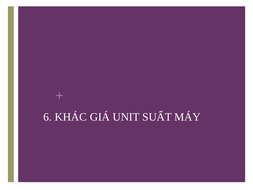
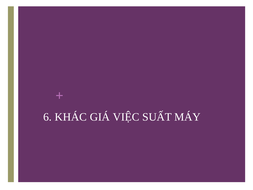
UNIT: UNIT -> VIỆC
